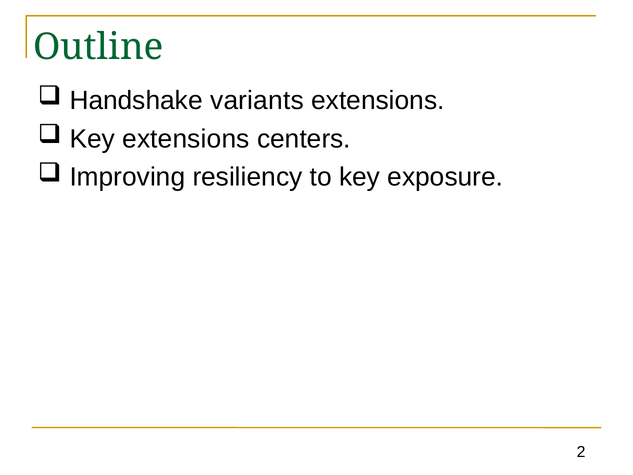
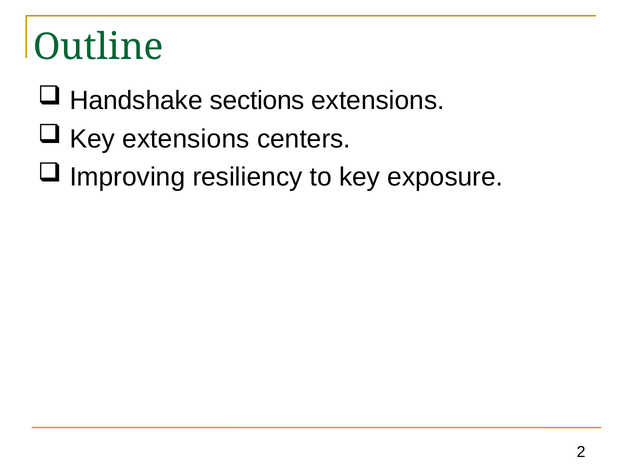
variants: variants -> sections
